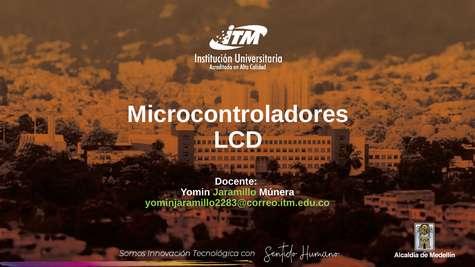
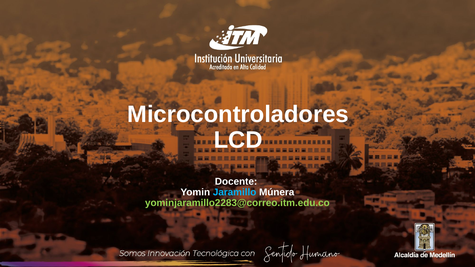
Jaramillo colour: light green -> light blue
